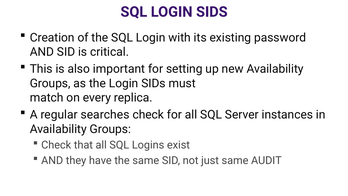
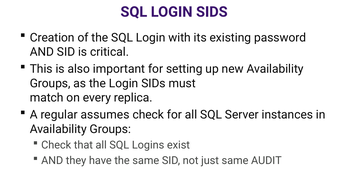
searches: searches -> assumes
